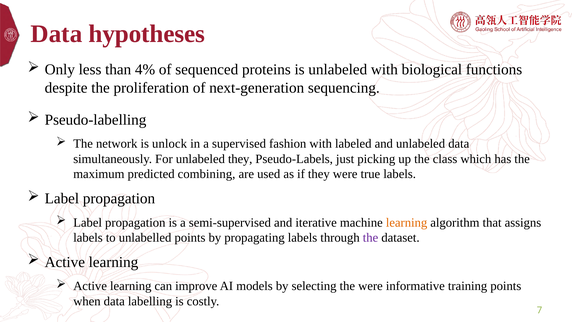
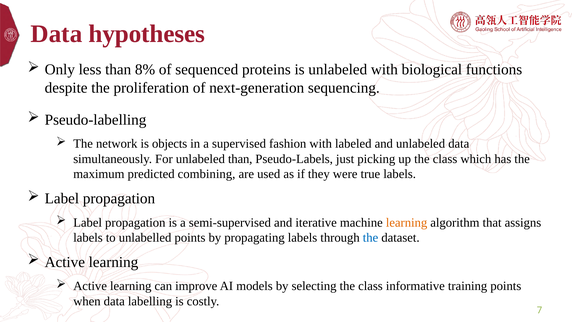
4%: 4% -> 8%
unlock: unlock -> objects
unlabeled they: they -> than
the at (370, 237) colour: purple -> blue
selecting the were: were -> class
